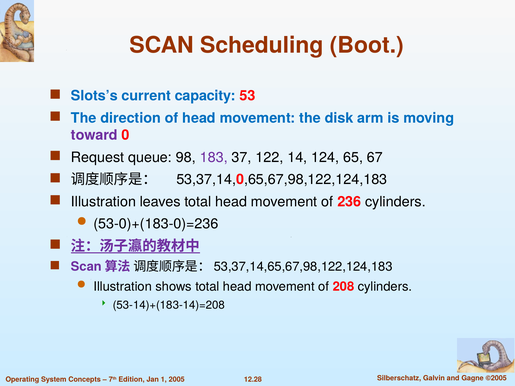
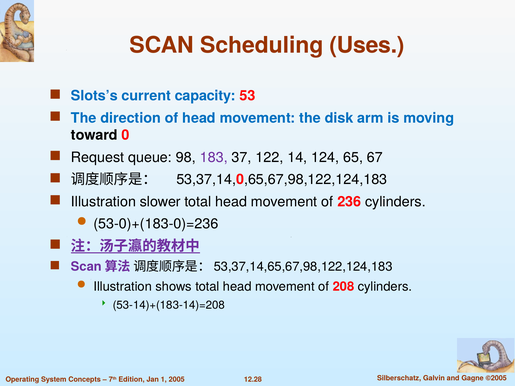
Boot: Boot -> Uses
toward colour: purple -> black
leaves: leaves -> slower
